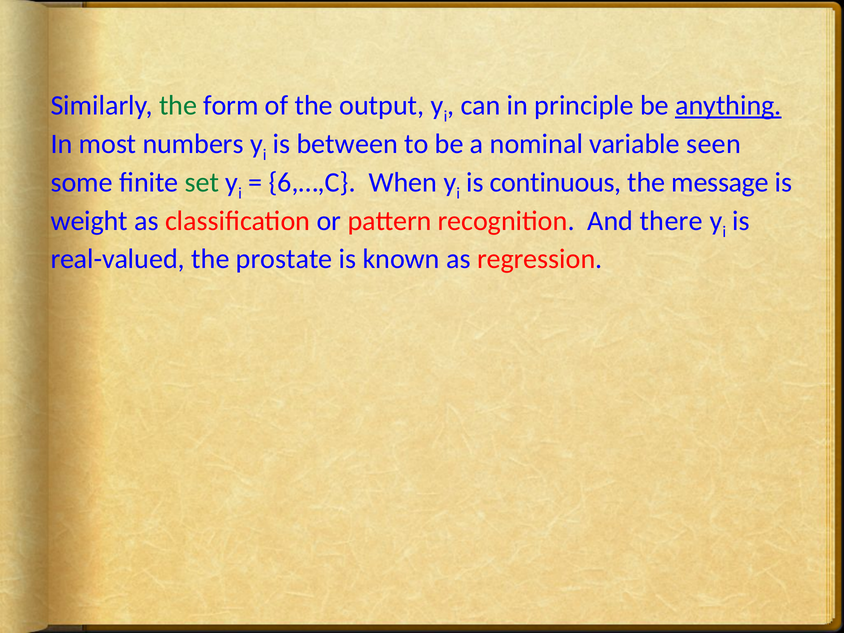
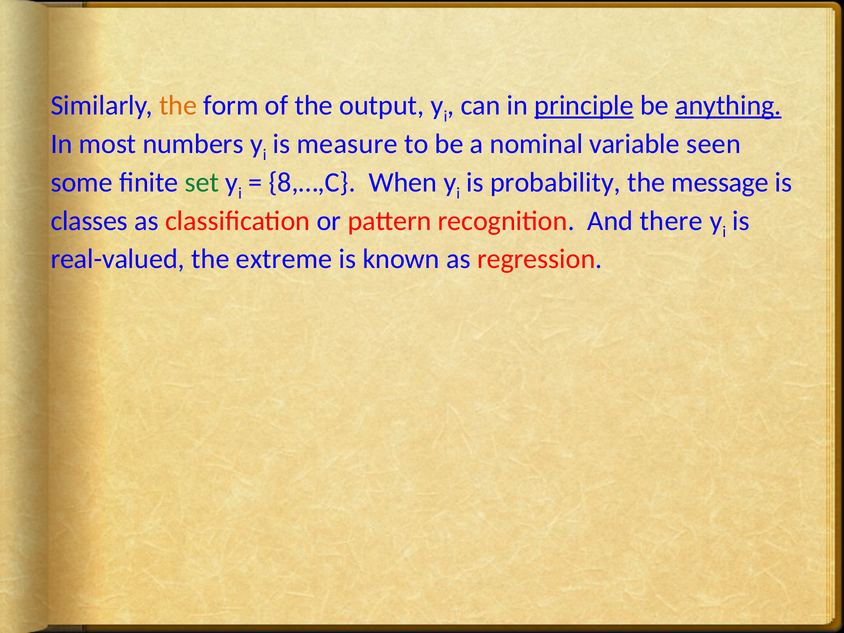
the at (178, 105) colour: green -> orange
principle underline: none -> present
between: between -> measure
6,…,C: 6,…,C -> 8,…,C
continuous: continuous -> probability
weight: weight -> classes
prostate: prostate -> extreme
